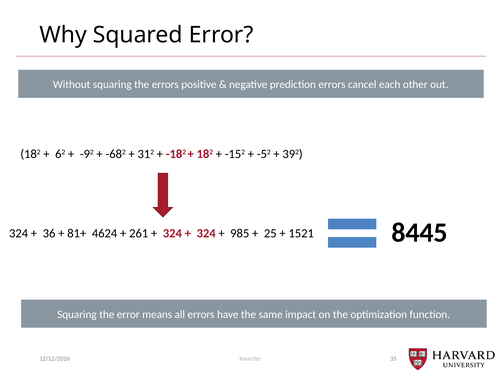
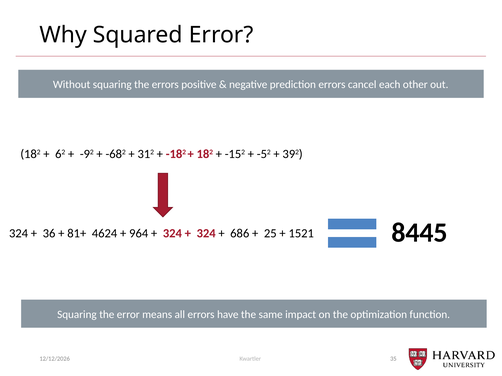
261: 261 -> 964
985: 985 -> 686
